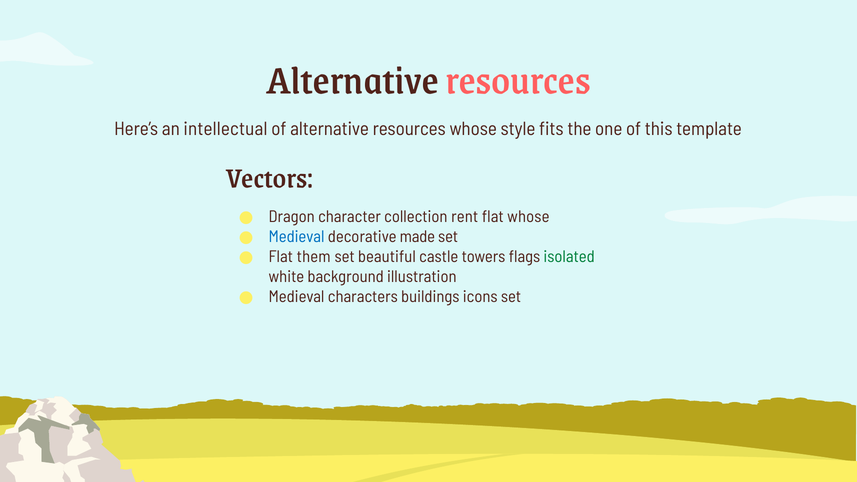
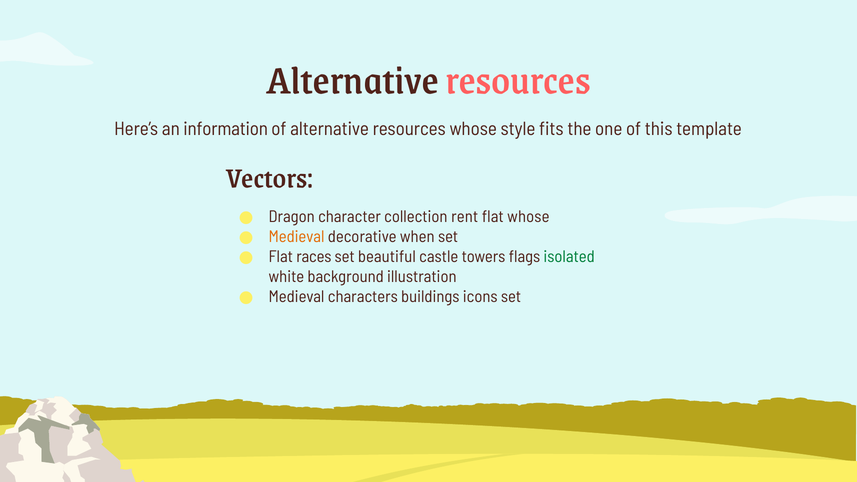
intellectual: intellectual -> information
Medieval at (297, 237) colour: blue -> orange
made: made -> when
them: them -> races
